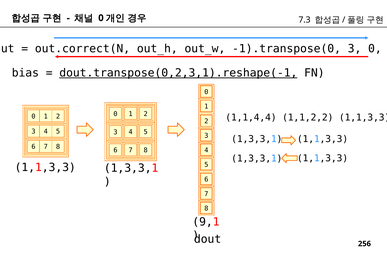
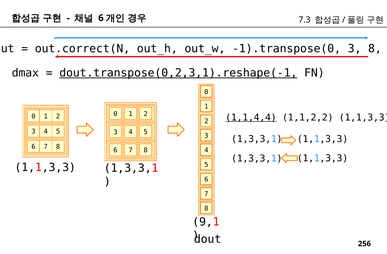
0 at (101, 18): 0 -> 6
3 0: 0 -> 8
bias: bias -> dmax
1,1,4,4 underline: none -> present
